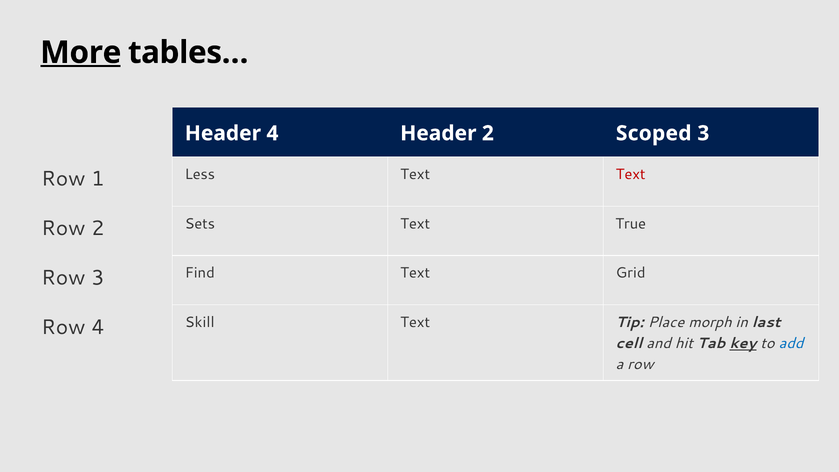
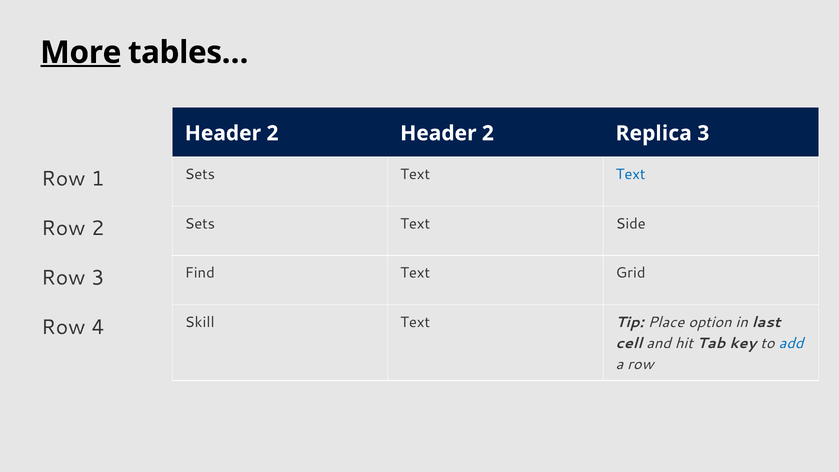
4 at (272, 133): 4 -> 2
Scoped: Scoped -> Replica
1 Less: Less -> Sets
Text at (631, 174) colour: red -> blue
True: True -> Side
morph: morph -> option
key underline: present -> none
